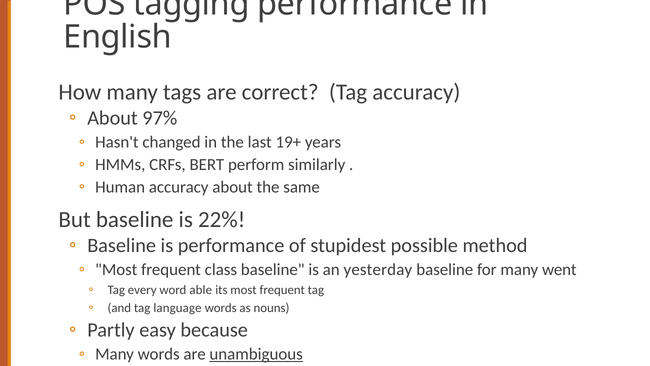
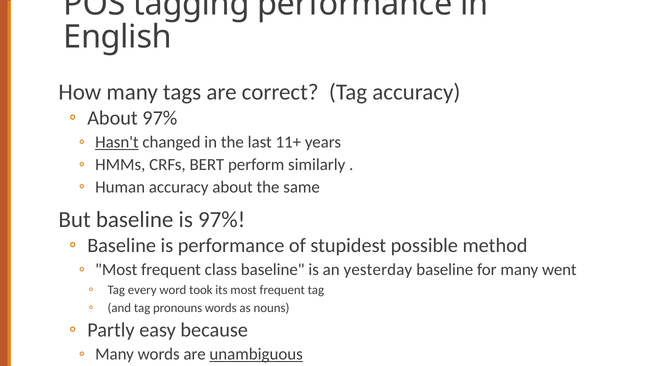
Hasn't underline: none -> present
19+: 19+ -> 11+
is 22%: 22% -> 97%
able: able -> took
language: language -> pronouns
